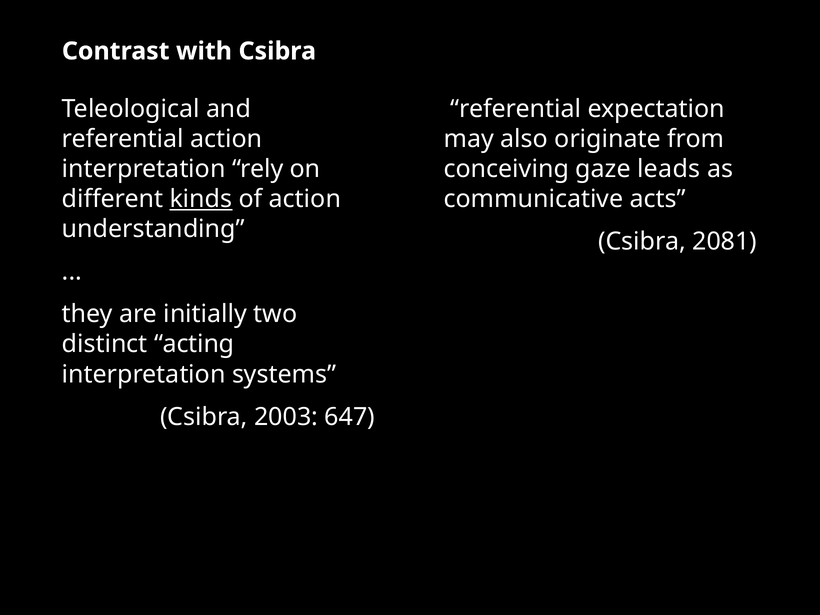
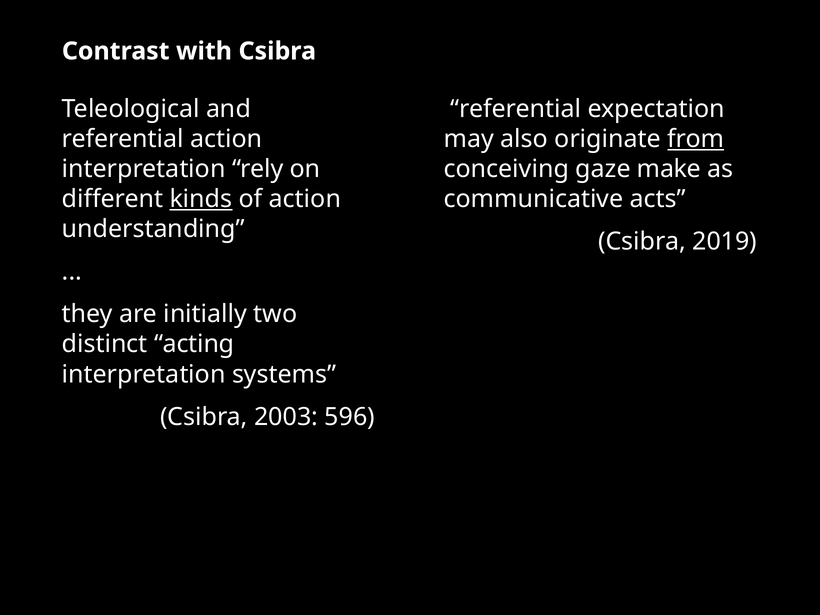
from underline: none -> present
leads: leads -> make
2081: 2081 -> 2019
647: 647 -> 596
